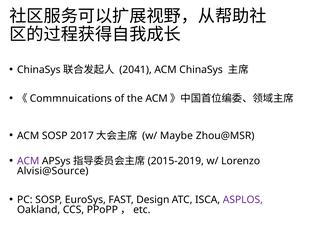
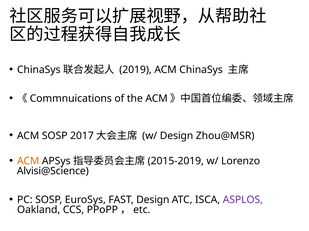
2041: 2041 -> 2019
w/ Maybe: Maybe -> Design
ACM at (28, 162) colour: purple -> orange
Alvisi@Source: Alvisi@Source -> Alvisi@Science
